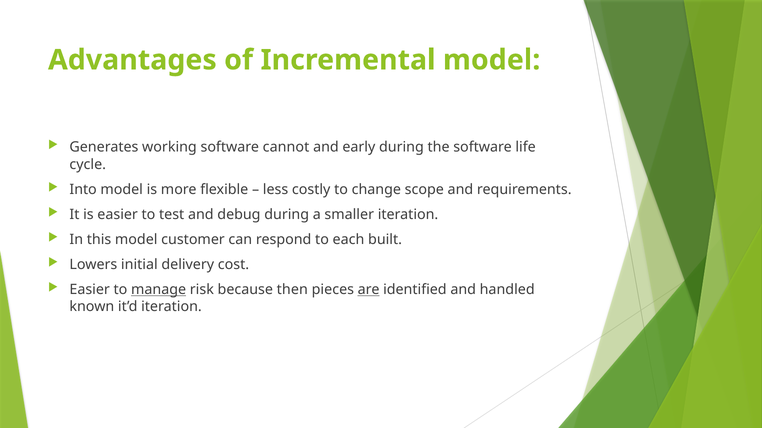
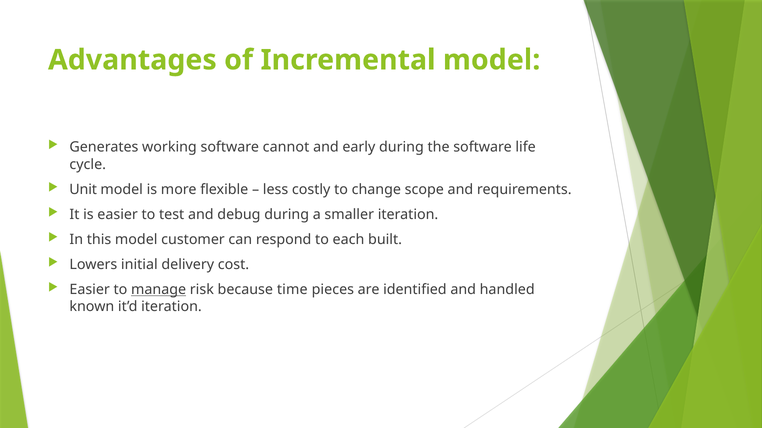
Into: Into -> Unit
then: then -> time
are underline: present -> none
